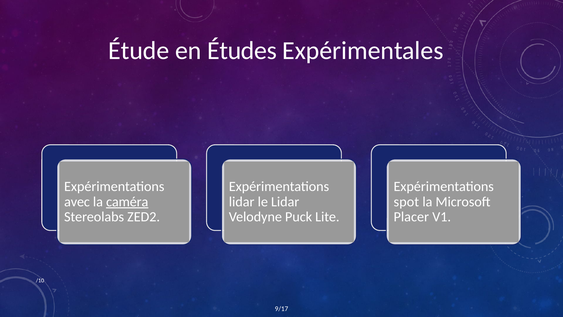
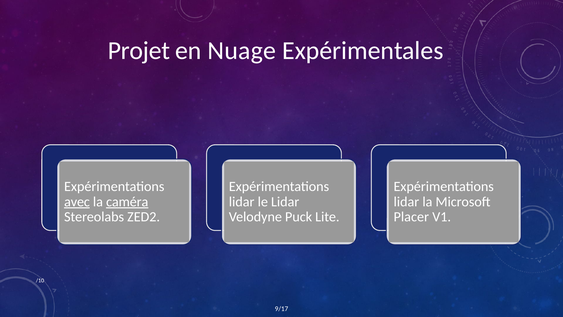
Étude: Étude -> Projet
Études: Études -> Nuage
avec underline: none -> present
spot at (406, 202): spot -> lidar
